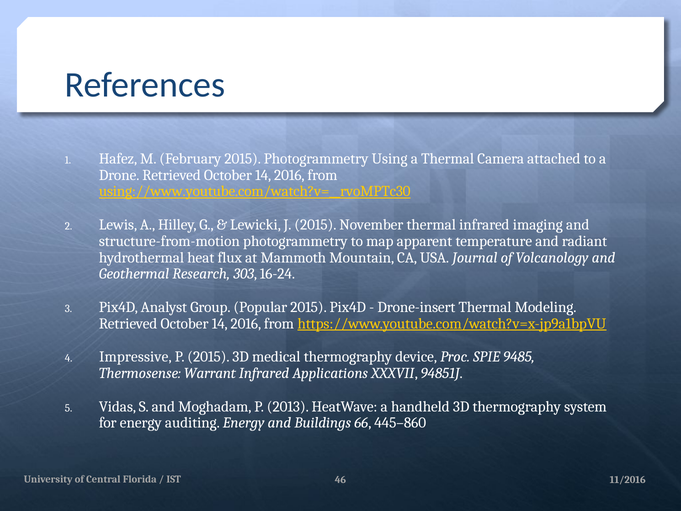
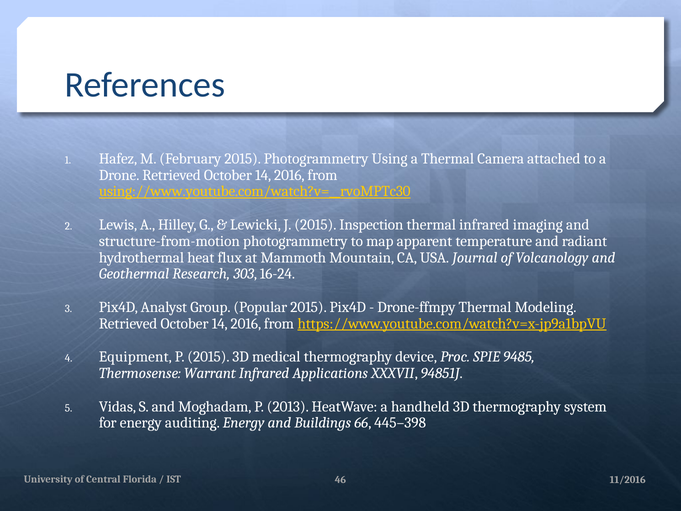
November: November -> Inspection
Drone-insert: Drone-insert -> Drone-ffmpy
Impressive: Impressive -> Equipment
445–860: 445–860 -> 445–398
